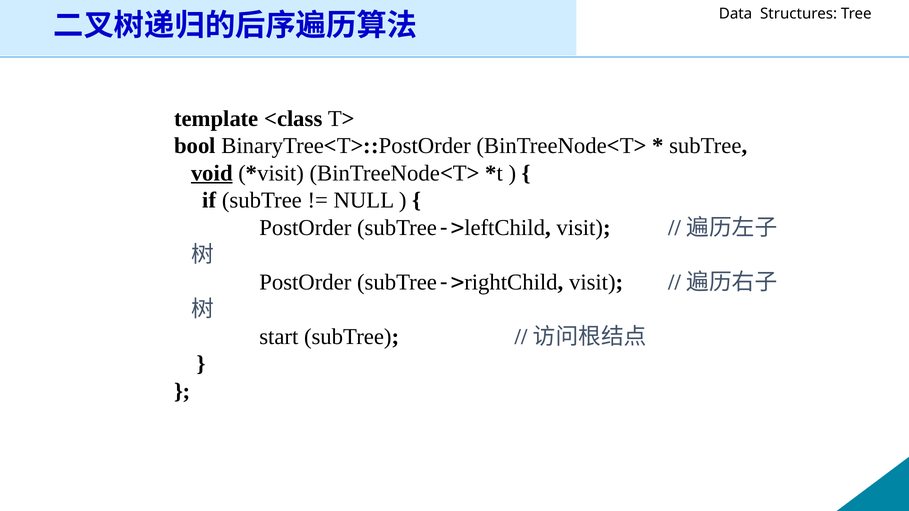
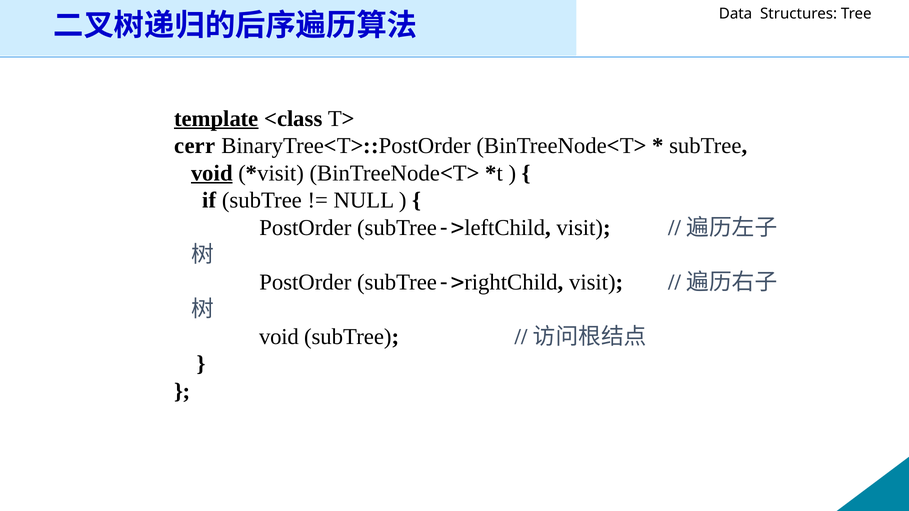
template underline: none -> present
bool: bool -> cerr
start at (279, 337): start -> void
